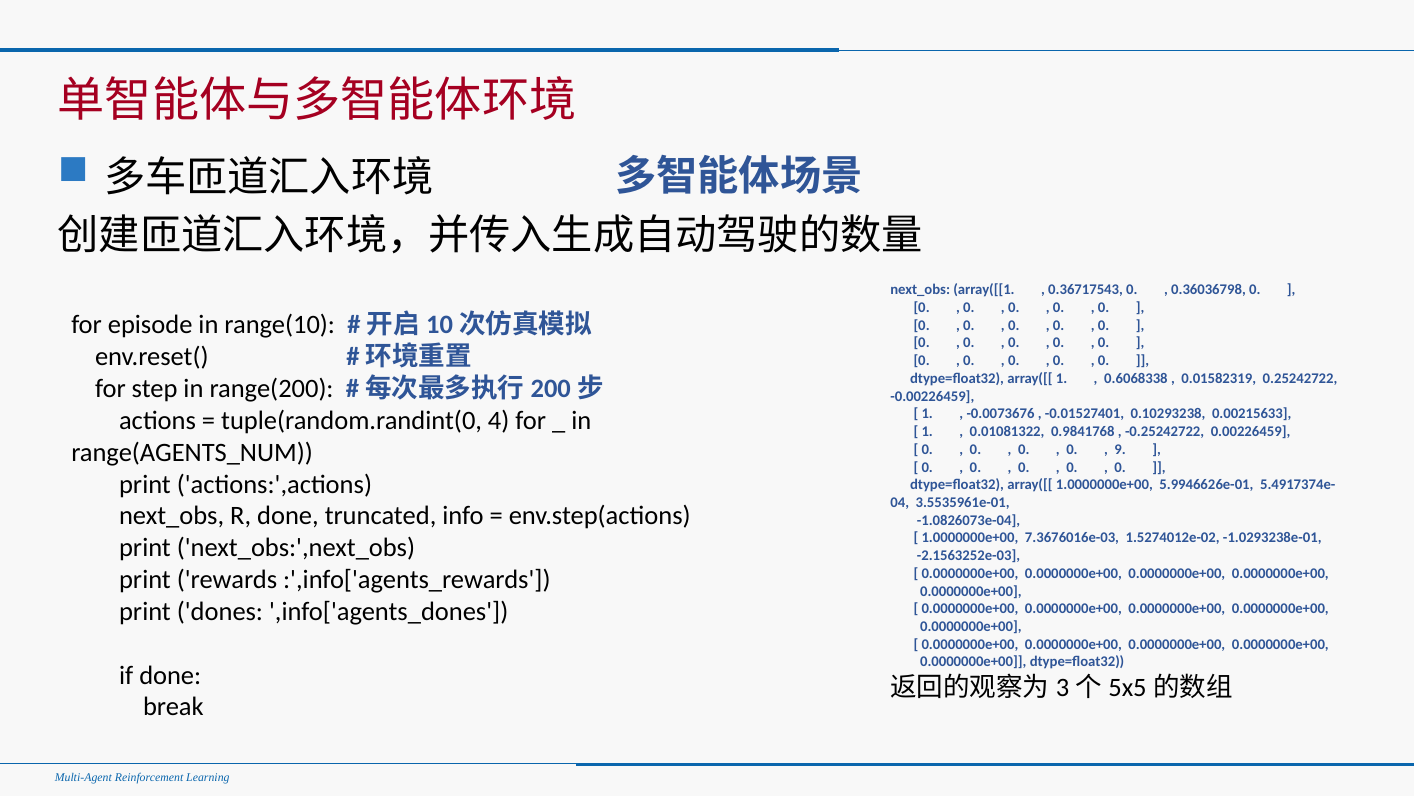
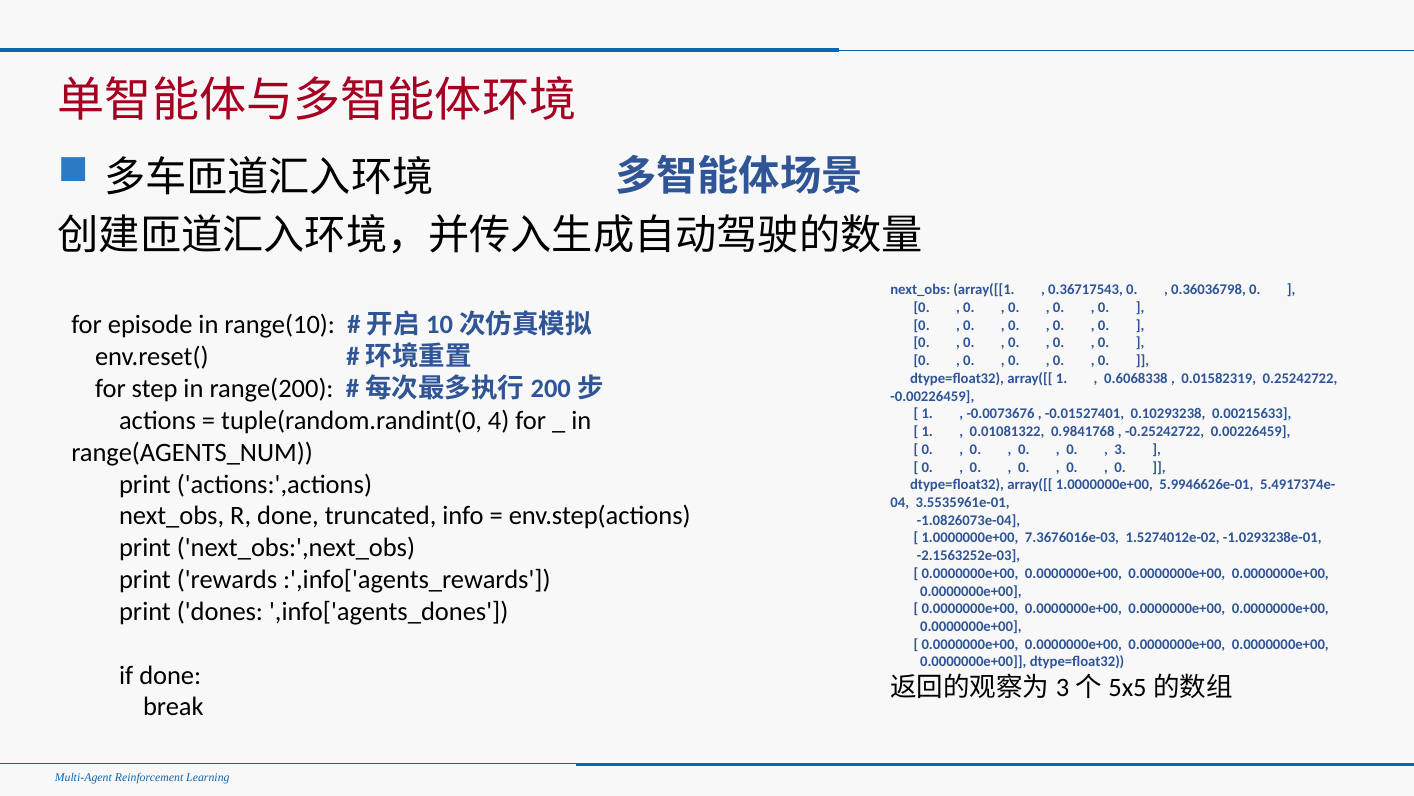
9: 9 -> 3
